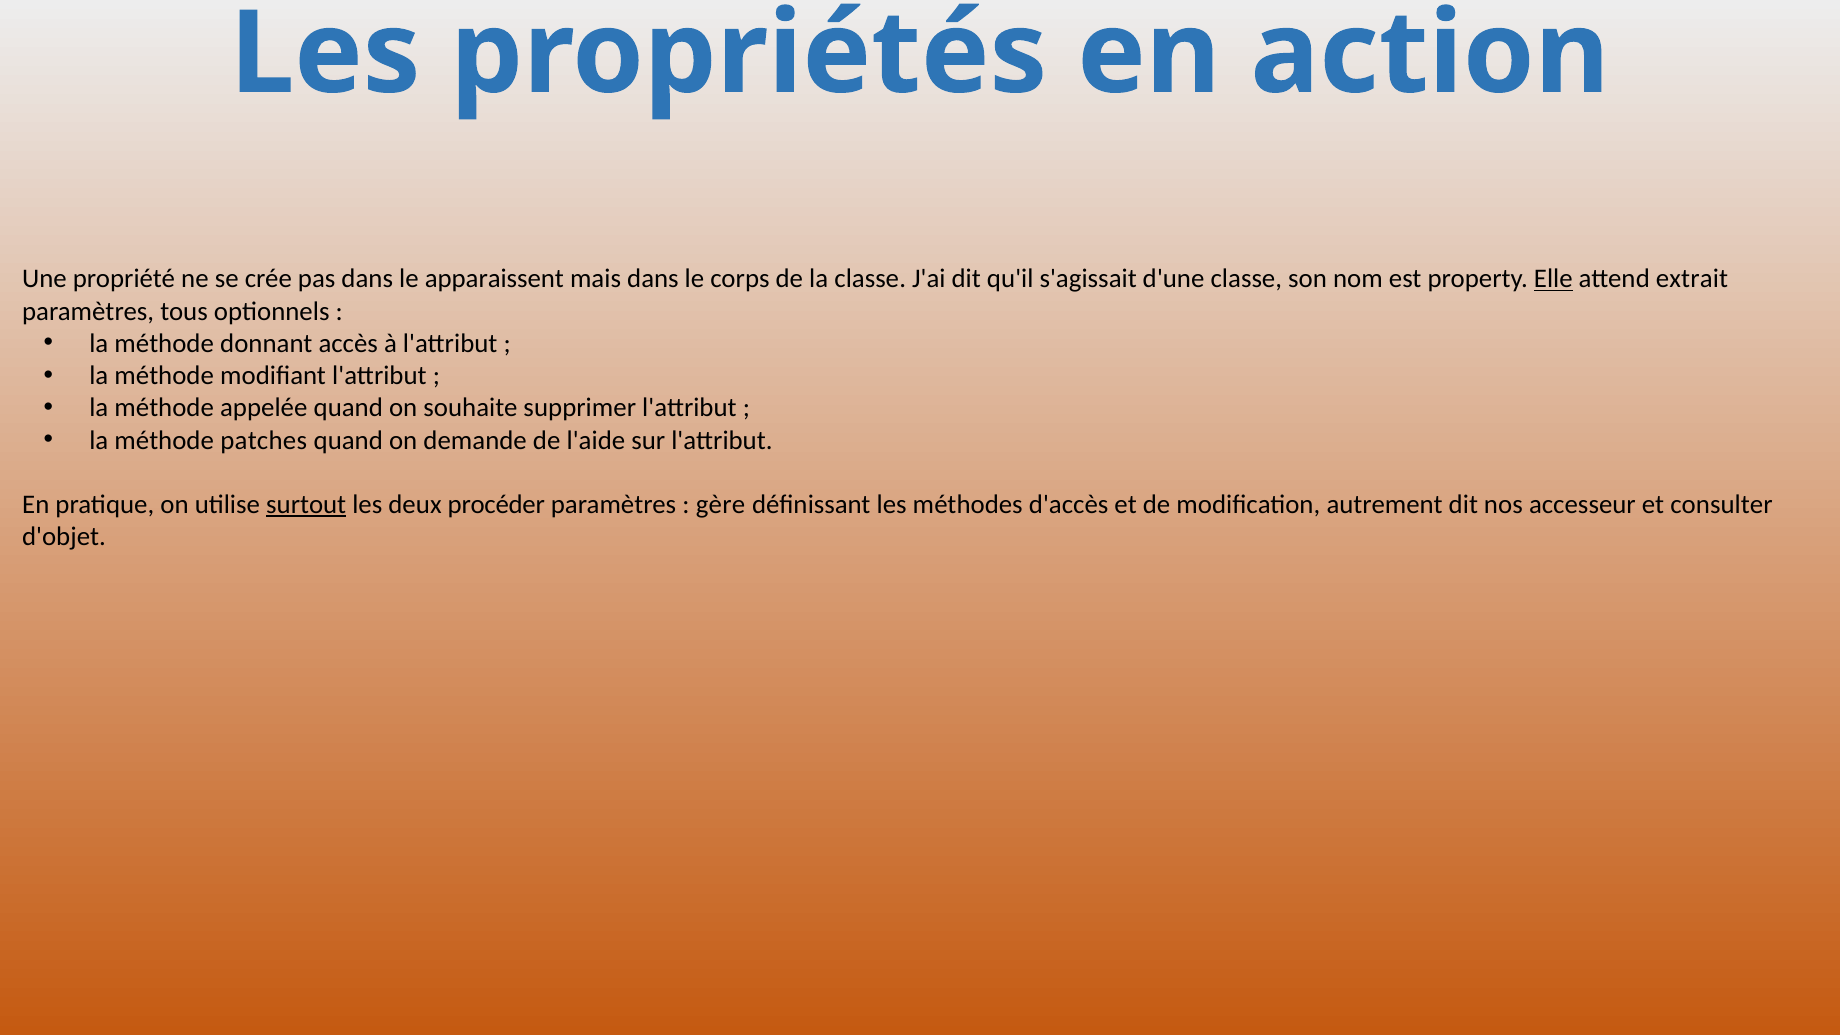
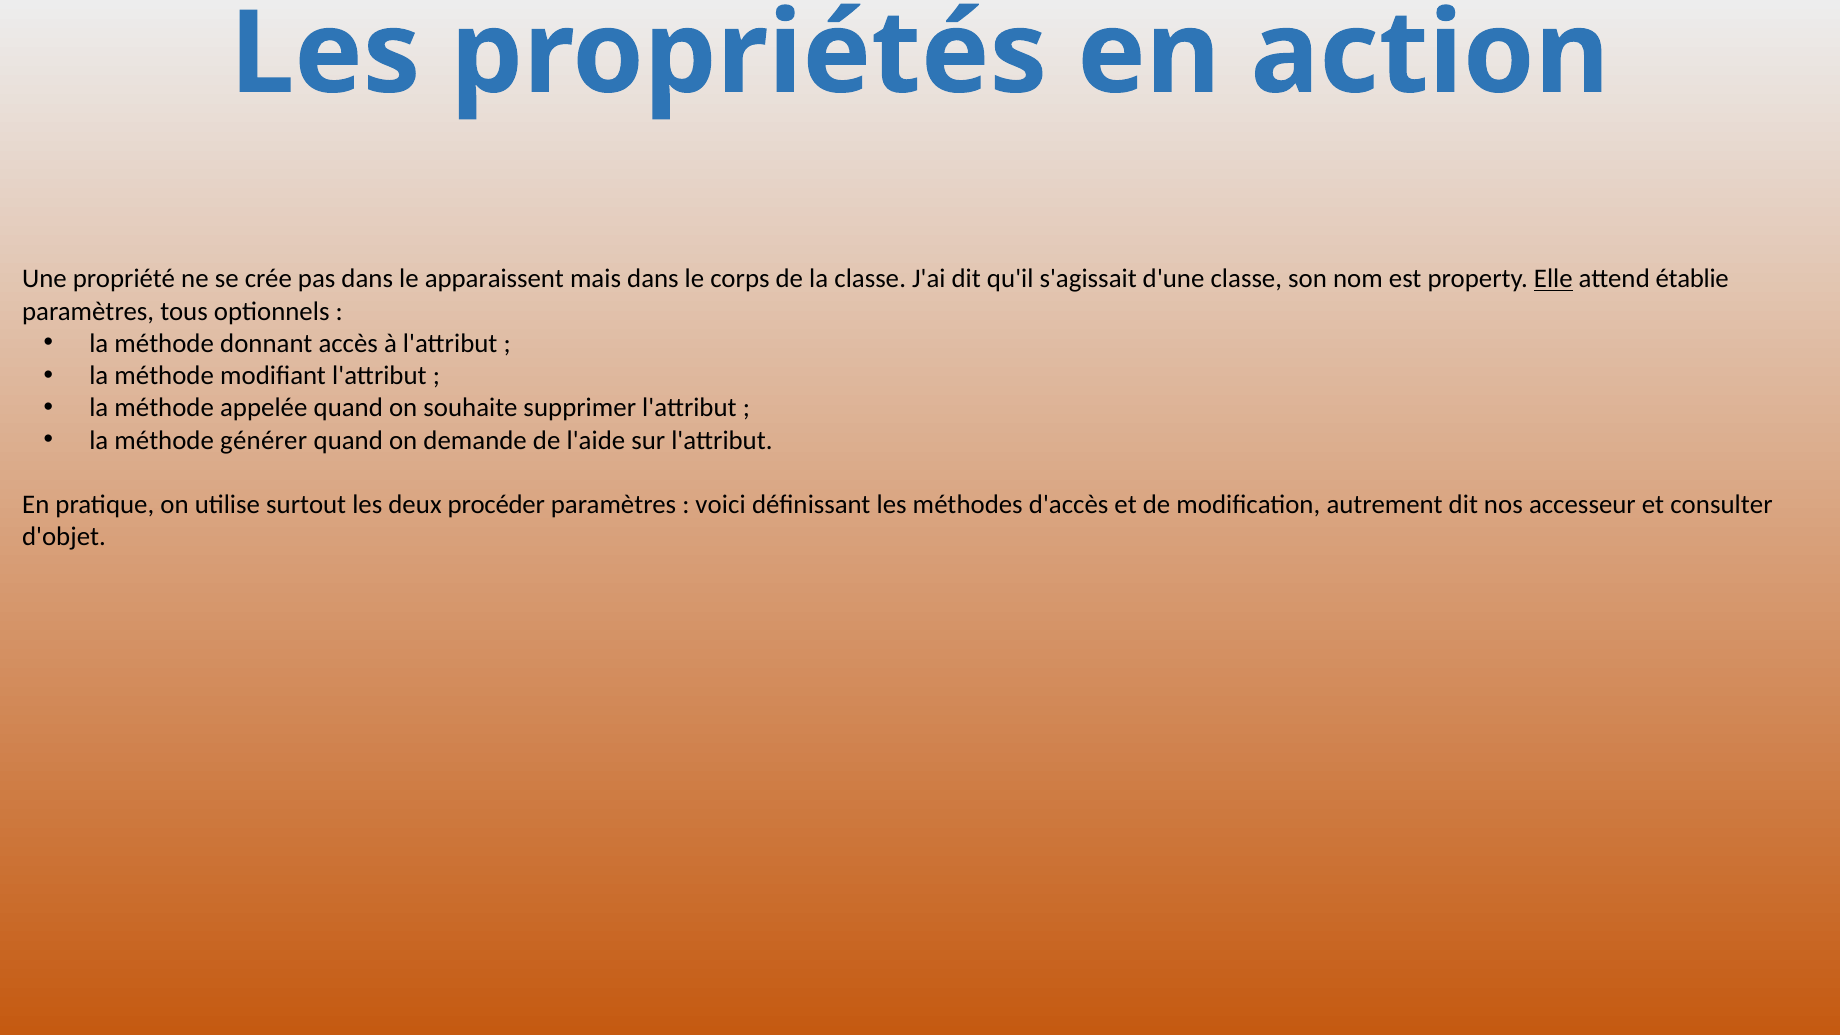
extrait: extrait -> établie
patches: patches -> générer
surtout underline: present -> none
gère: gère -> voici
